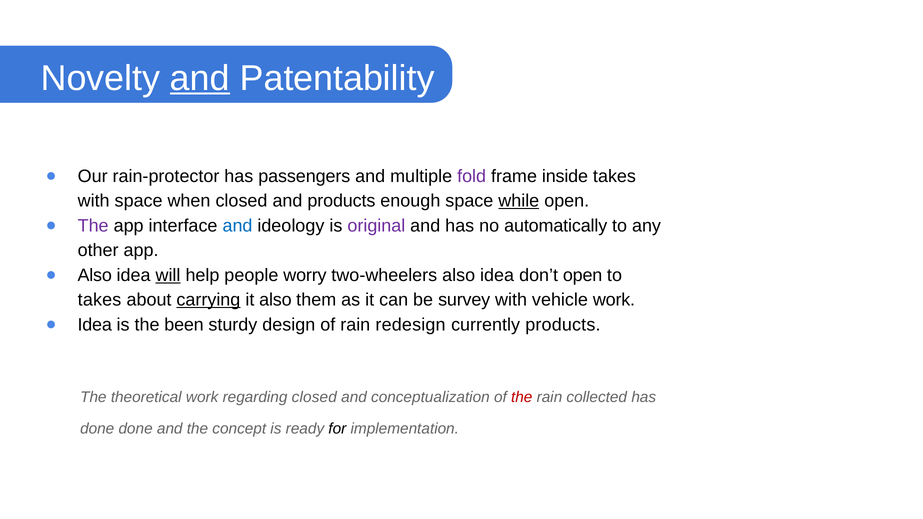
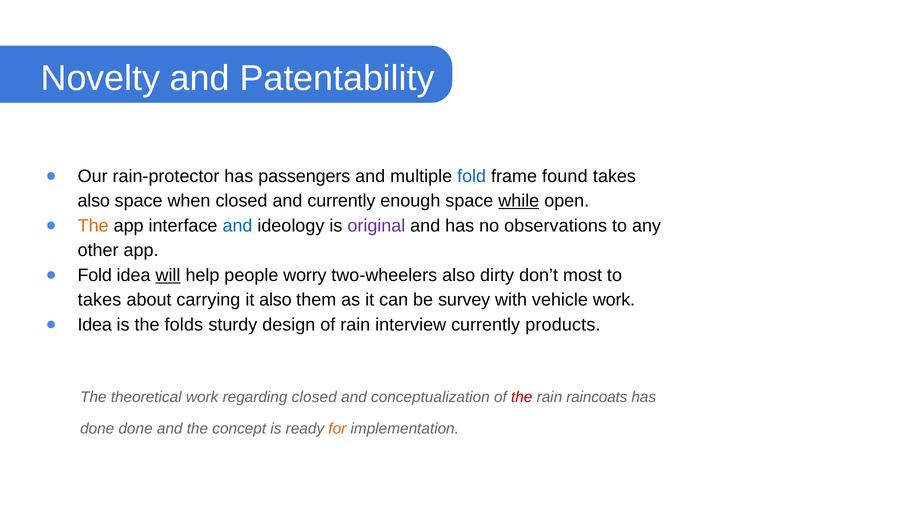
and at (200, 78) underline: present -> none
fold at (472, 176) colour: purple -> blue
inside: inside -> found
with at (94, 201): with -> also
and products: products -> currently
The at (93, 226) colour: purple -> orange
automatically: automatically -> observations
Also at (95, 275): Also -> Fold
two-wheelers also idea: idea -> dirty
don’t open: open -> most
carrying underline: present -> none
been: been -> folds
redesign: redesign -> interview
collected: collected -> raincoats
for colour: black -> orange
